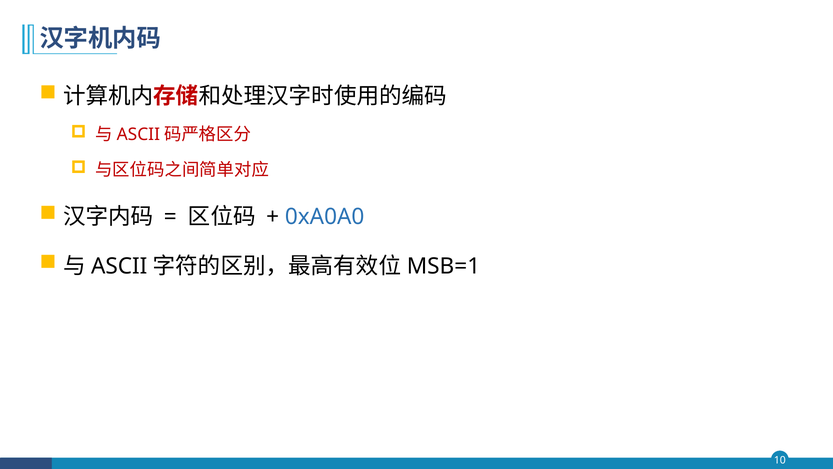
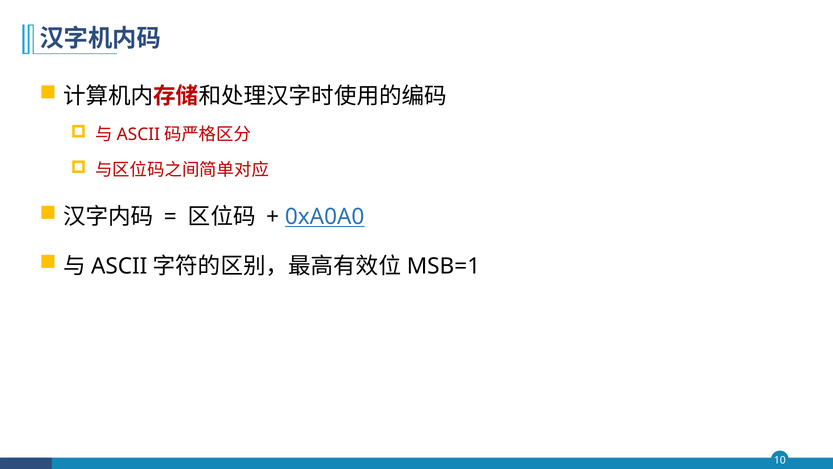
0xA0A0 underline: none -> present
